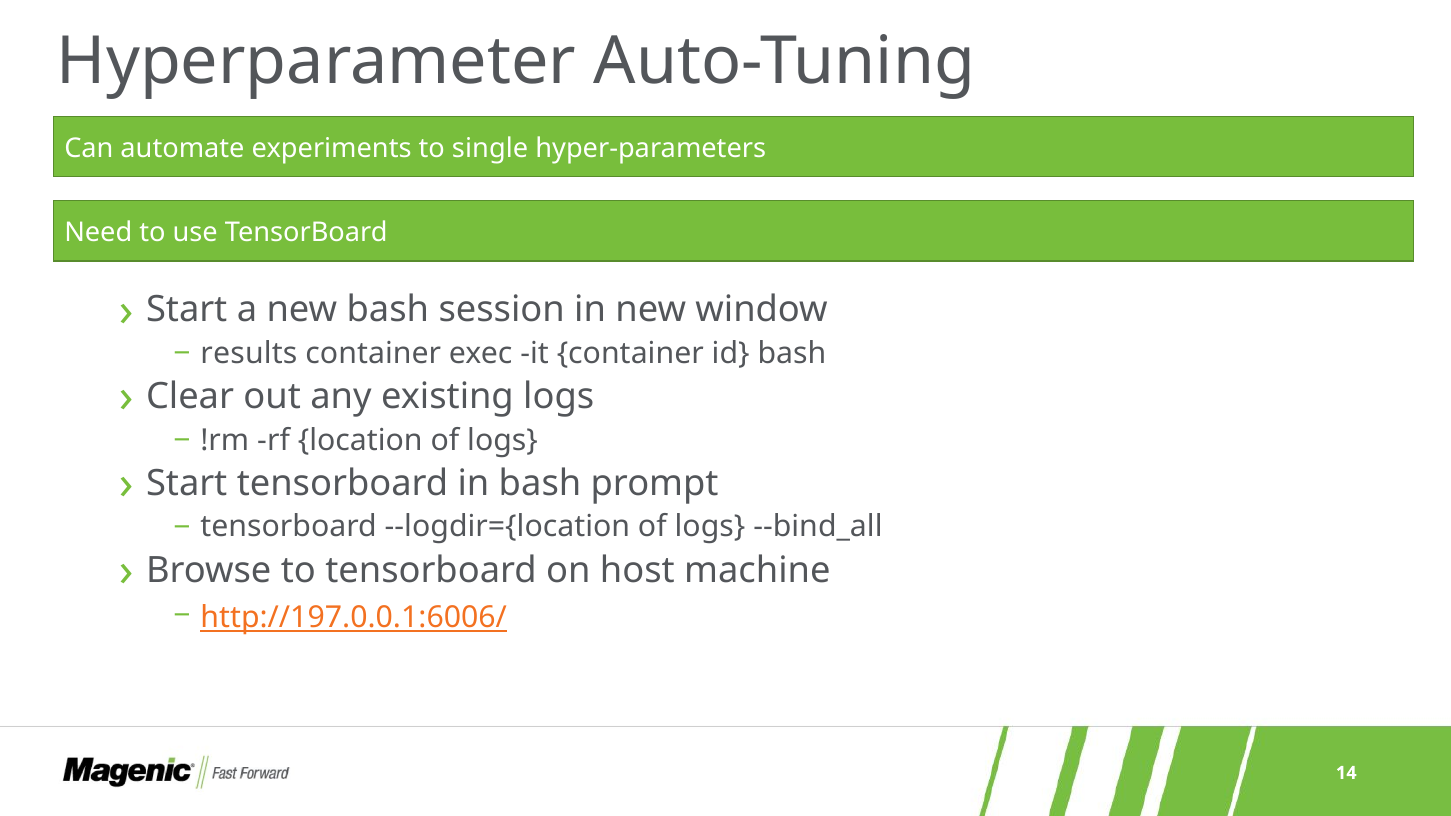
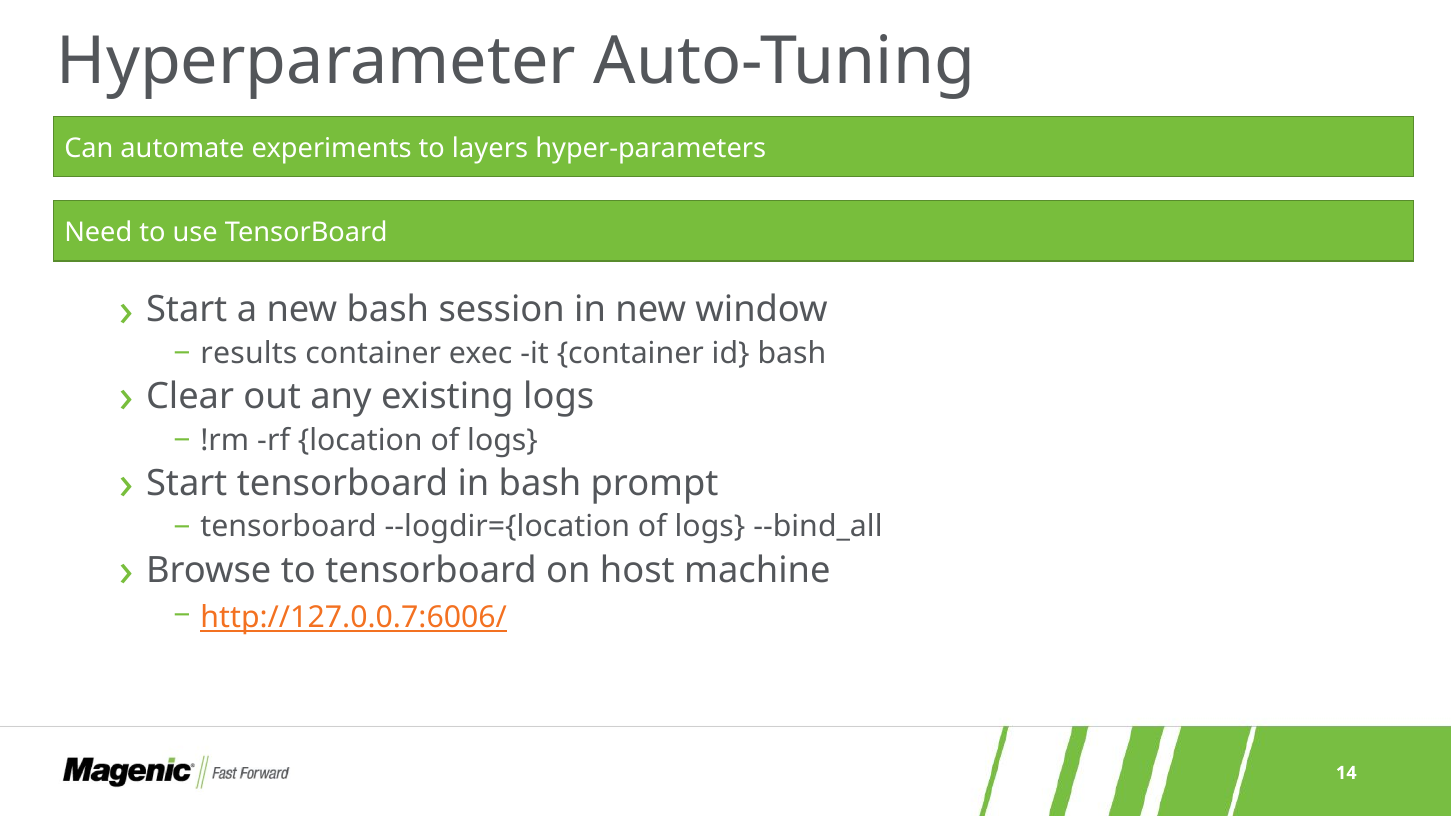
single: single -> layers
http://197.0.0.1:6006/: http://197.0.0.1:6006/ -> http://127.0.0.7:6006/
